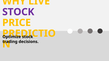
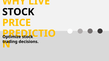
STOCK at (18, 12) colour: purple -> black
